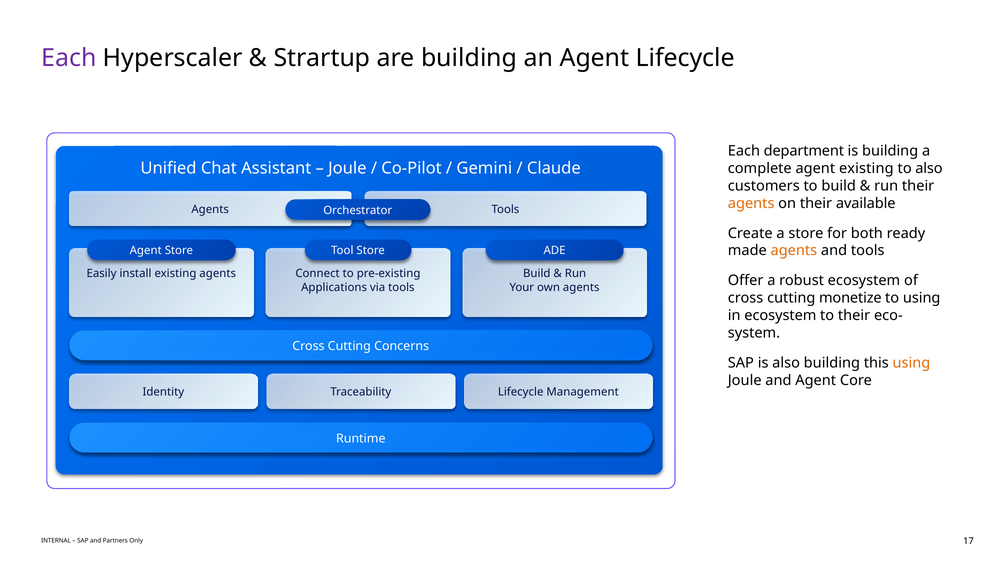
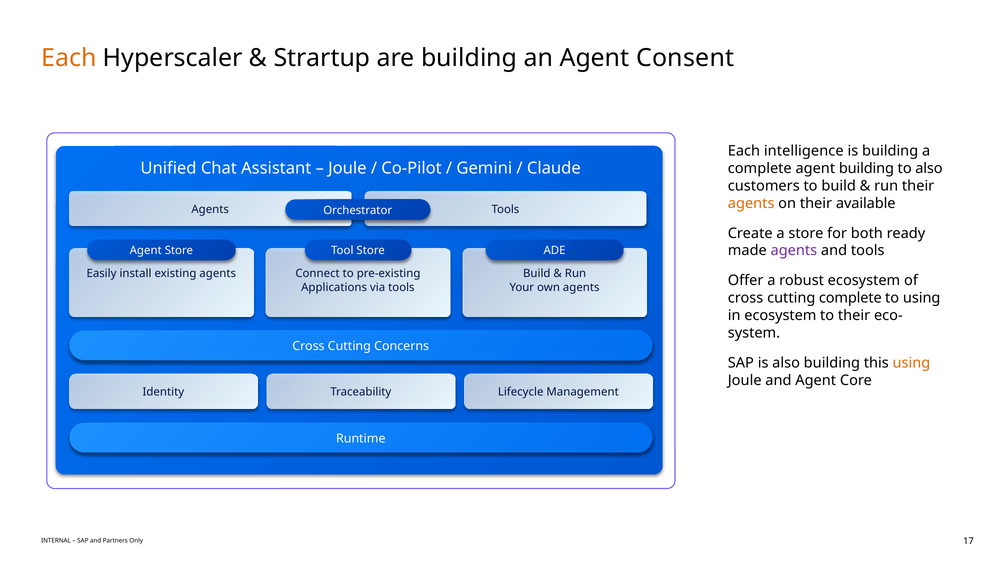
Each colour: purple -> orange
Agent Lifecycle: Lifecycle -> Consent
department: department -> intelligence
agent existing: existing -> building
agents at (794, 251) colour: orange -> purple
cutting monetize: monetize -> complete
